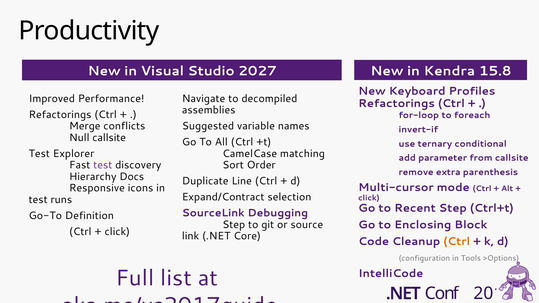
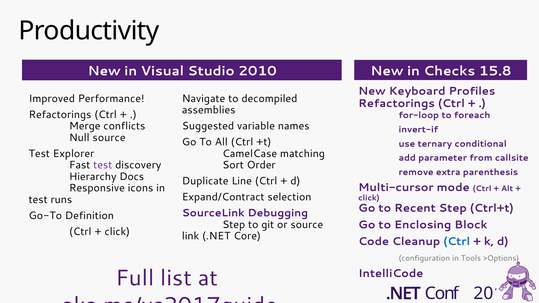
2027: 2027 -> 2010
Kendra: Kendra -> Checks
Null callsite: callsite -> source
Ctrl at (457, 241) colour: orange -> blue
